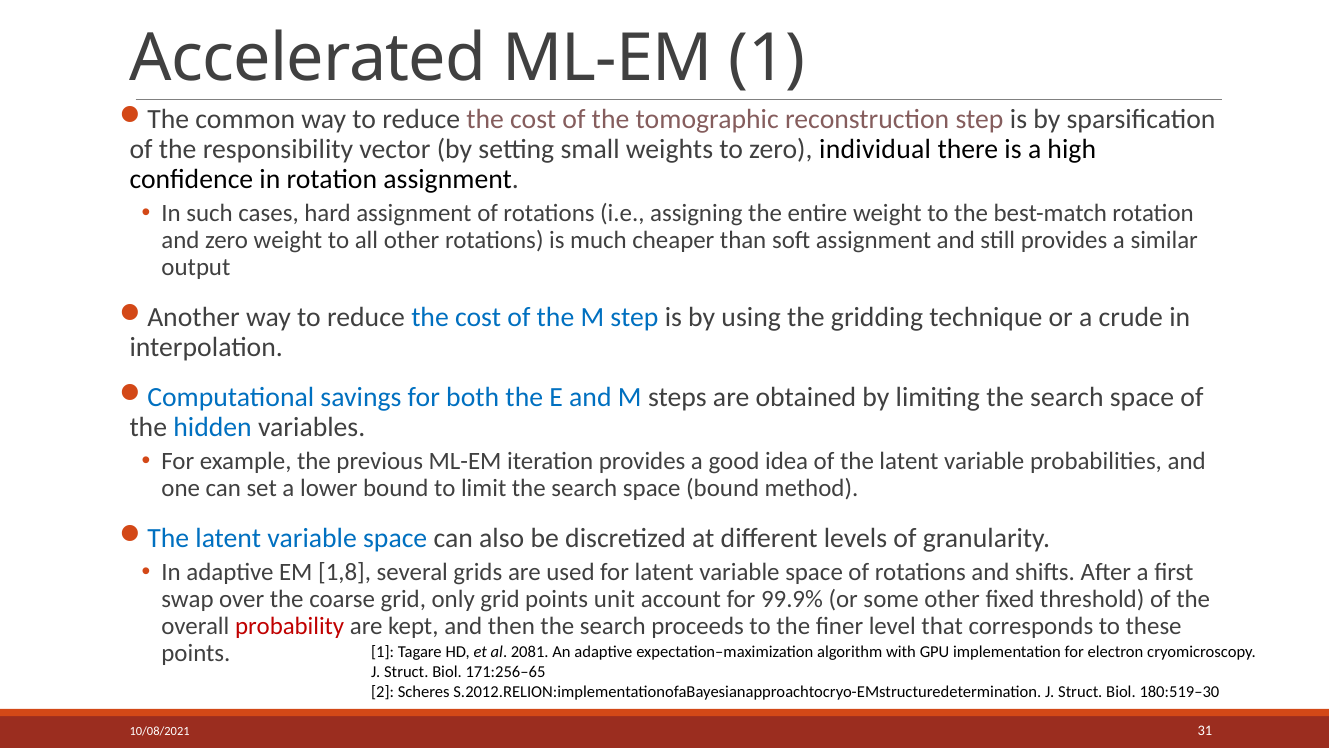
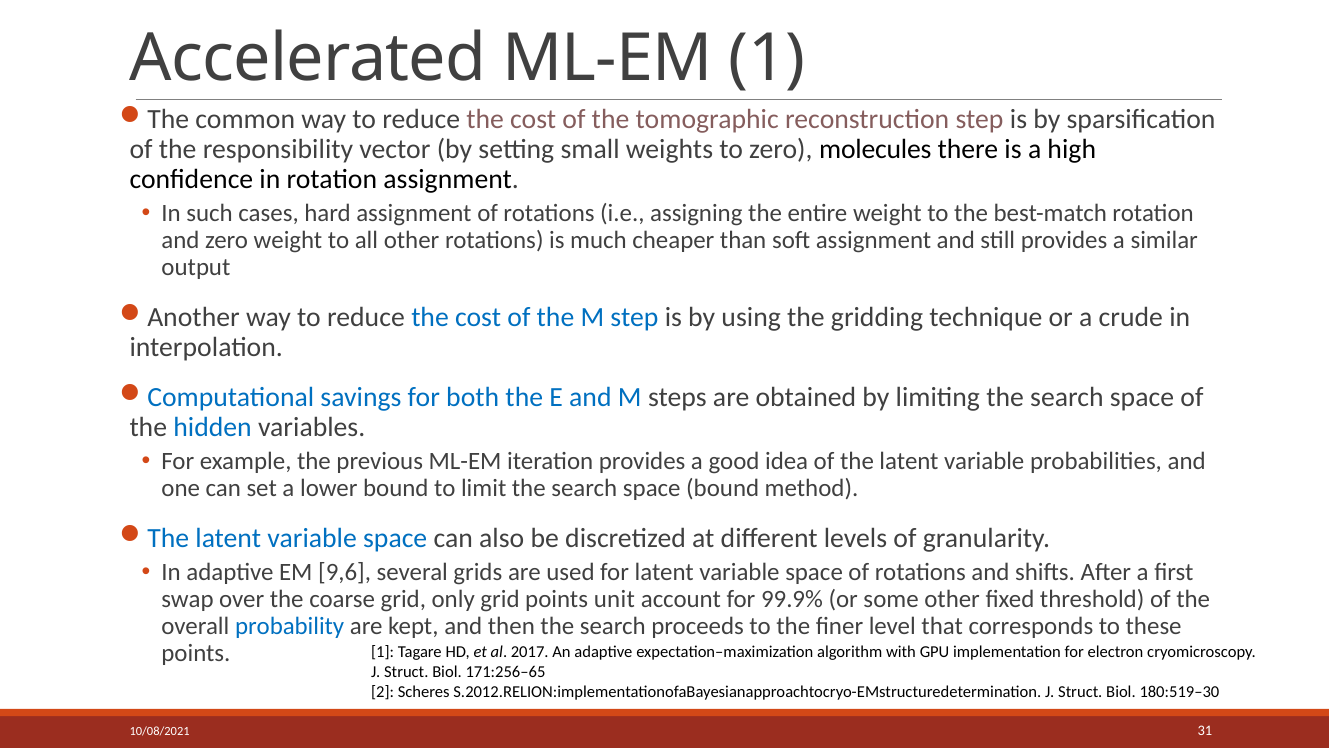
individual: individual -> molecules
1,8: 1,8 -> 9,6
probability colour: red -> blue
2081: 2081 -> 2017
